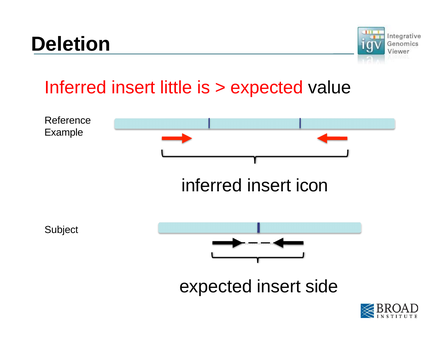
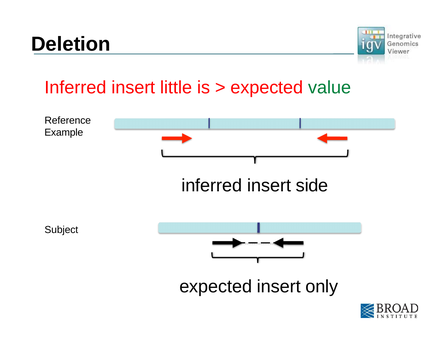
value colour: black -> green
icon: icon -> side
side: side -> only
